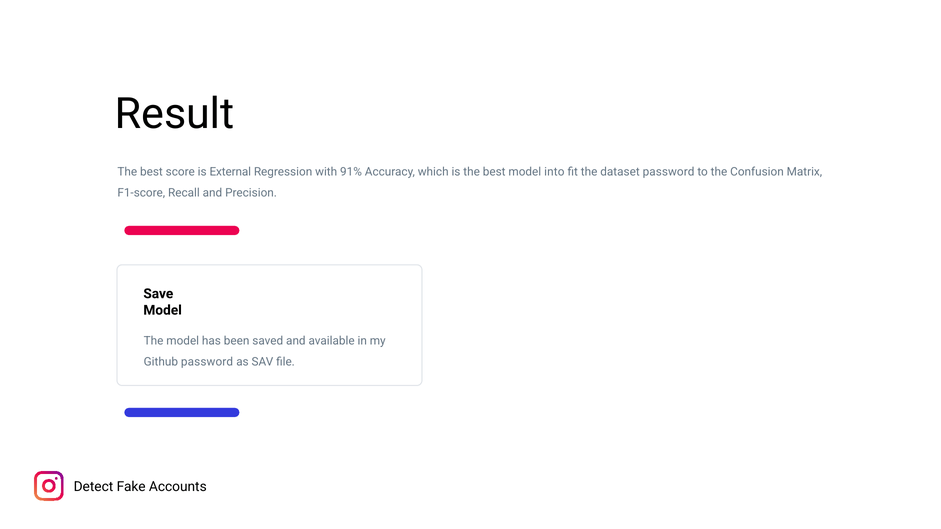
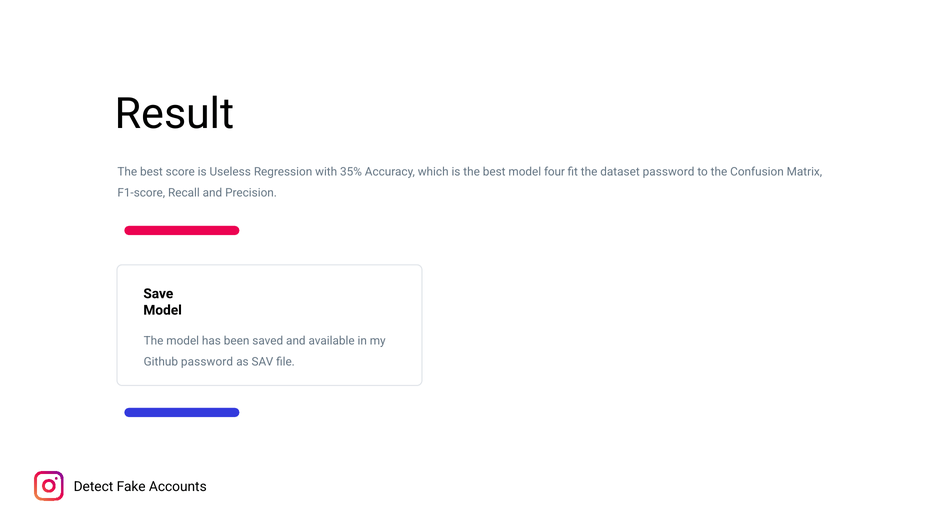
External: External -> Useless
91%: 91% -> 35%
into: into -> four
